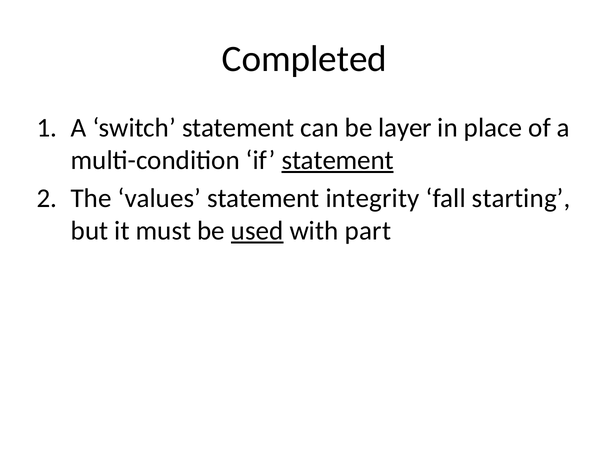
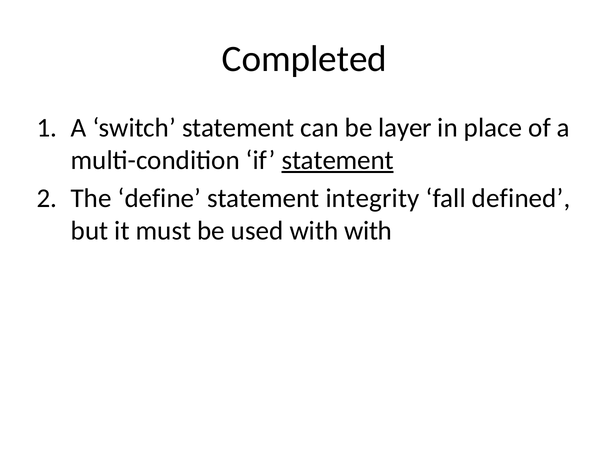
values: values -> define
starting: starting -> defined
used underline: present -> none
with part: part -> with
